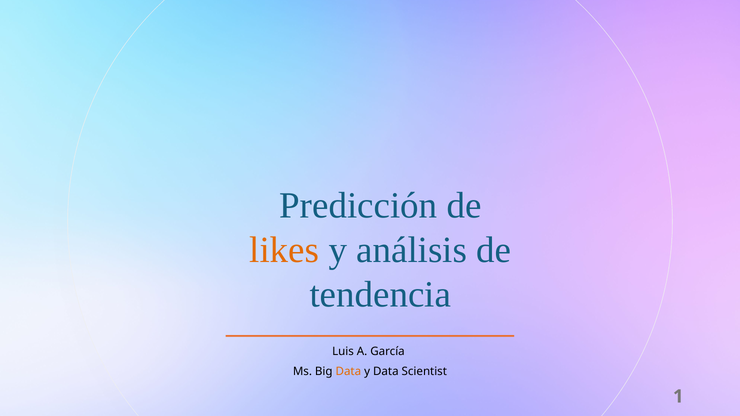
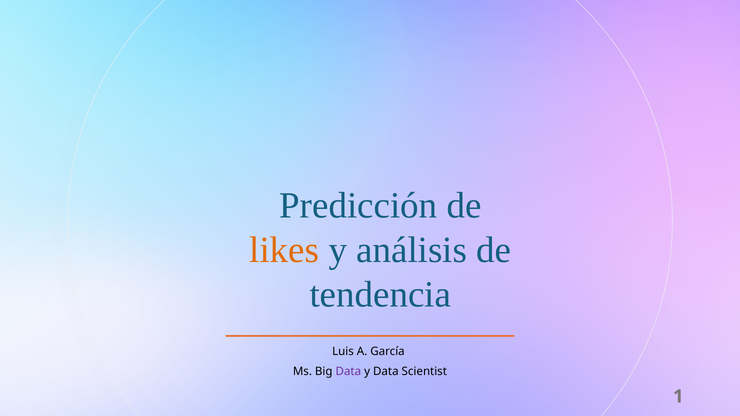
Data at (348, 372) colour: orange -> purple
